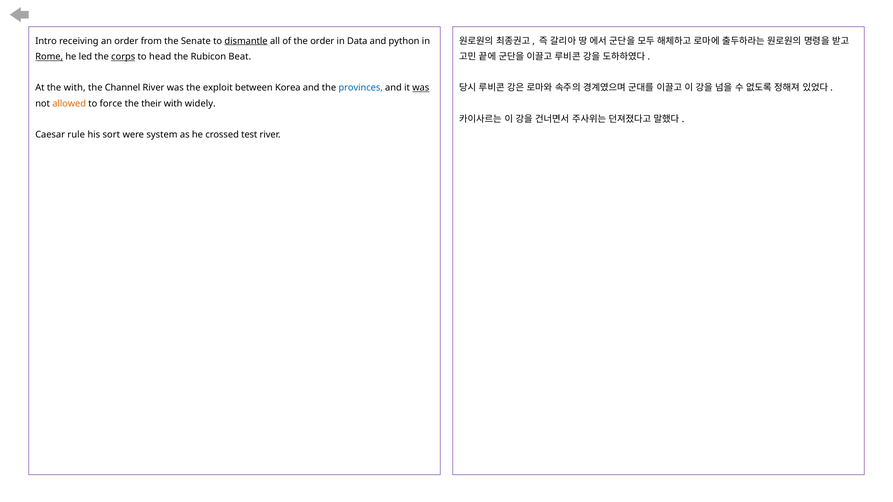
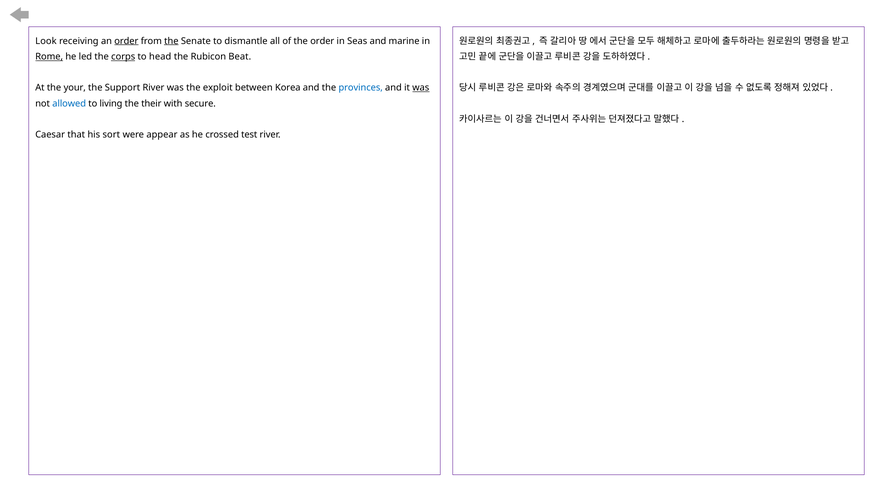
Intro: Intro -> Look
order at (126, 41) underline: none -> present
the at (171, 41) underline: none -> present
dismantle underline: present -> none
Data: Data -> Seas
python: python -> marine
the with: with -> your
Channel: Channel -> Support
allowed colour: orange -> blue
force: force -> living
widely: widely -> secure
rule: rule -> that
system: system -> appear
